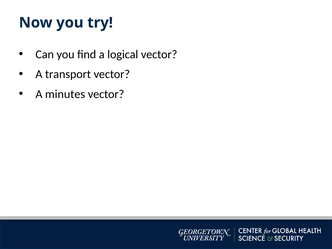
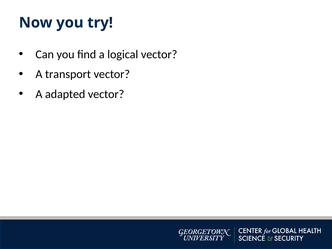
minutes: minutes -> adapted
